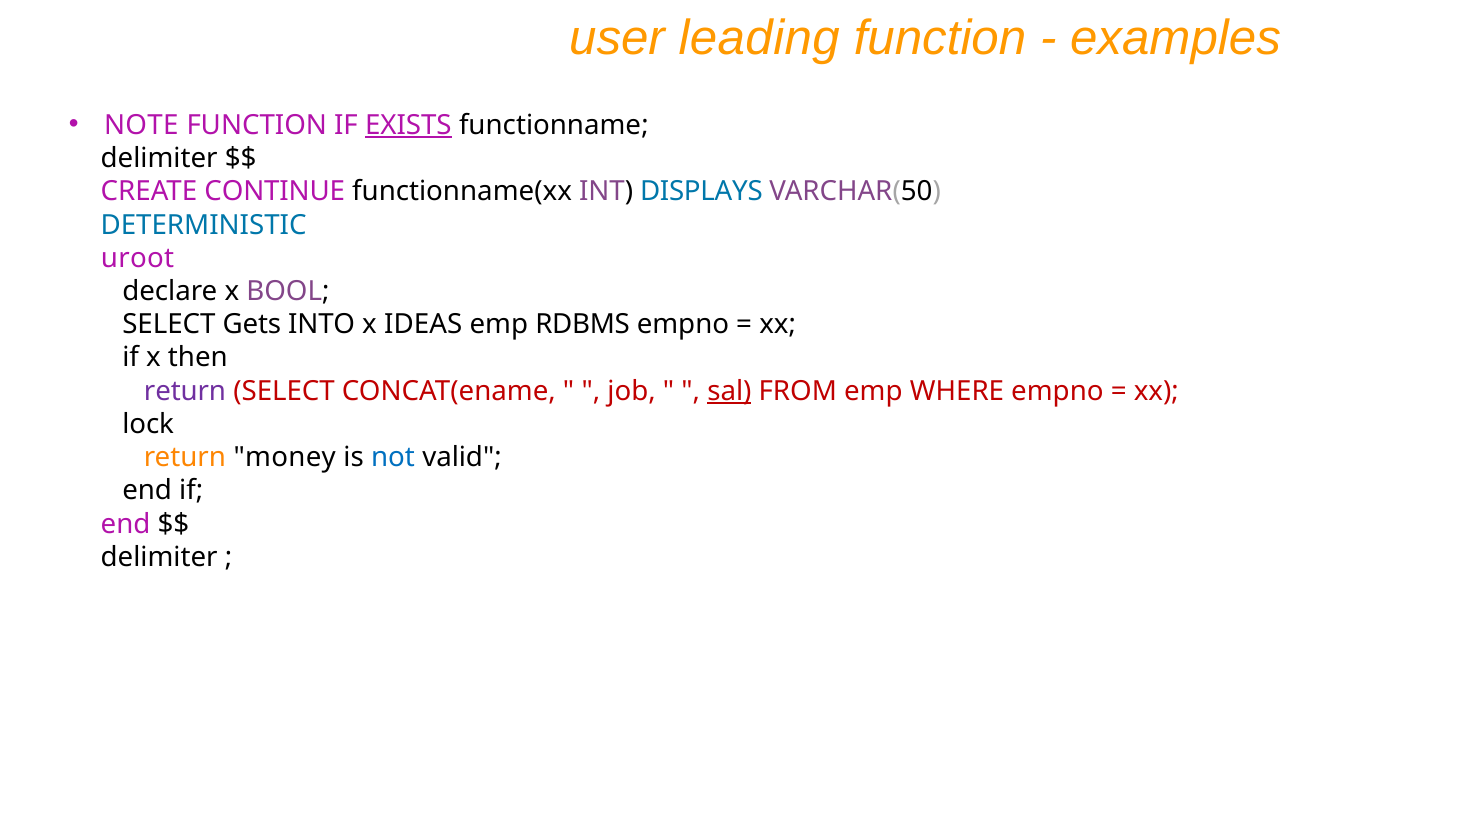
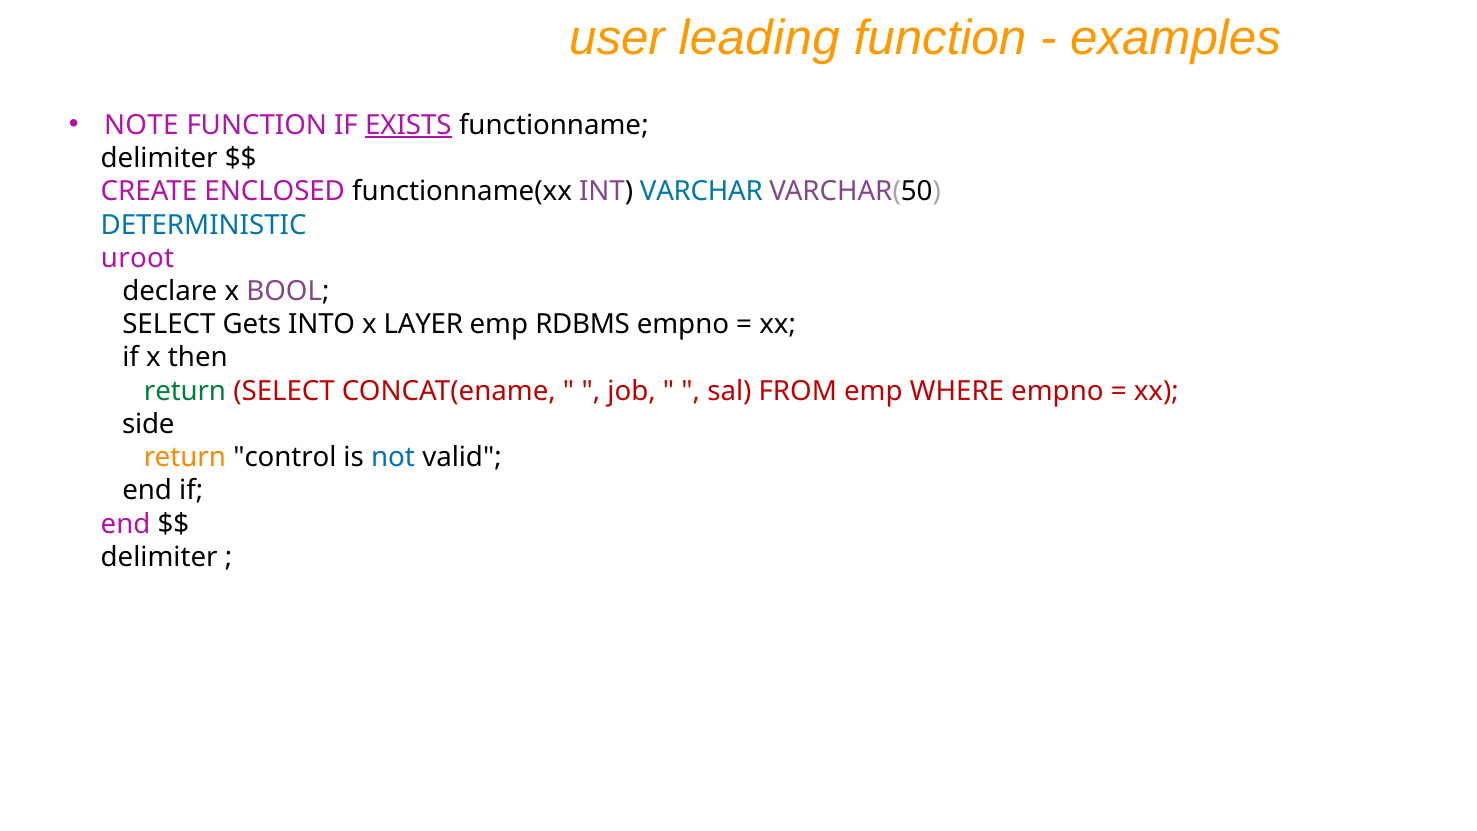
CONTINUE: CONTINUE -> ENCLOSED
DISPLAYS: DISPLAYS -> VARCHAR
IDEAS: IDEAS -> LAYER
return at (185, 391) colour: purple -> green
sal underline: present -> none
lock: lock -> side
money: money -> control
